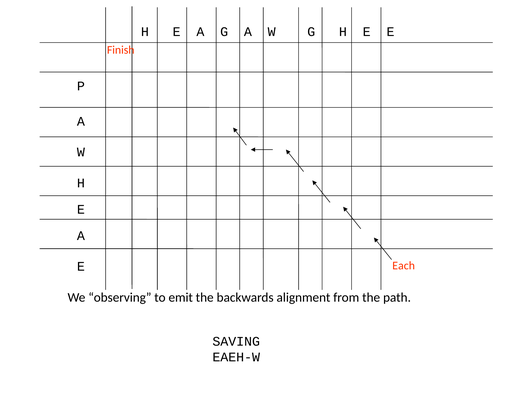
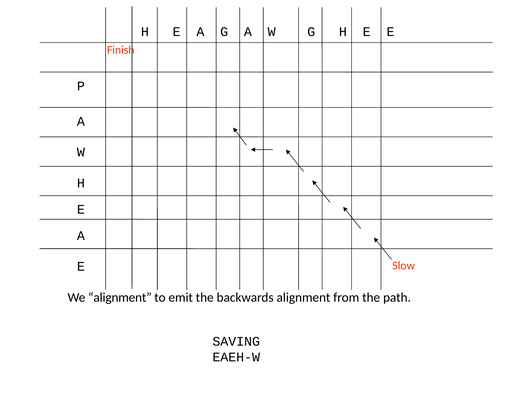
Each: Each -> Slow
We observing: observing -> alignment
